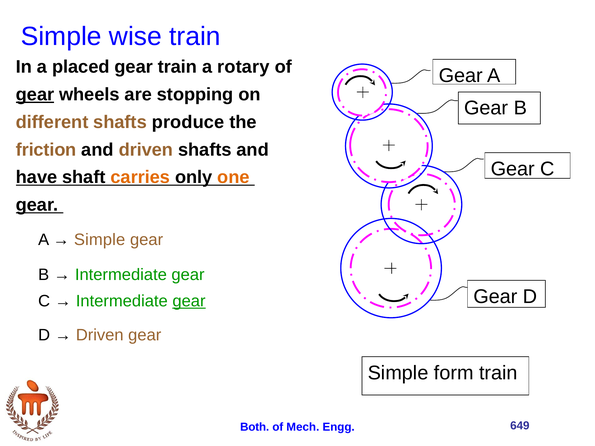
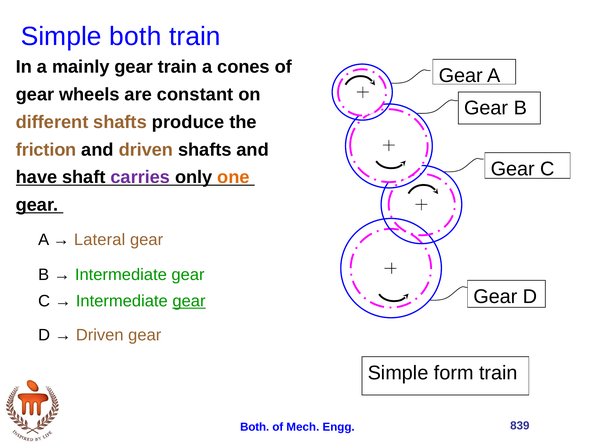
Simple wise: wise -> both
placed: placed -> mainly
rotary: rotary -> cones
gear at (35, 95) underline: present -> none
stopping: stopping -> constant
carries colour: orange -> purple
Simple at (100, 240): Simple -> Lateral
649: 649 -> 839
